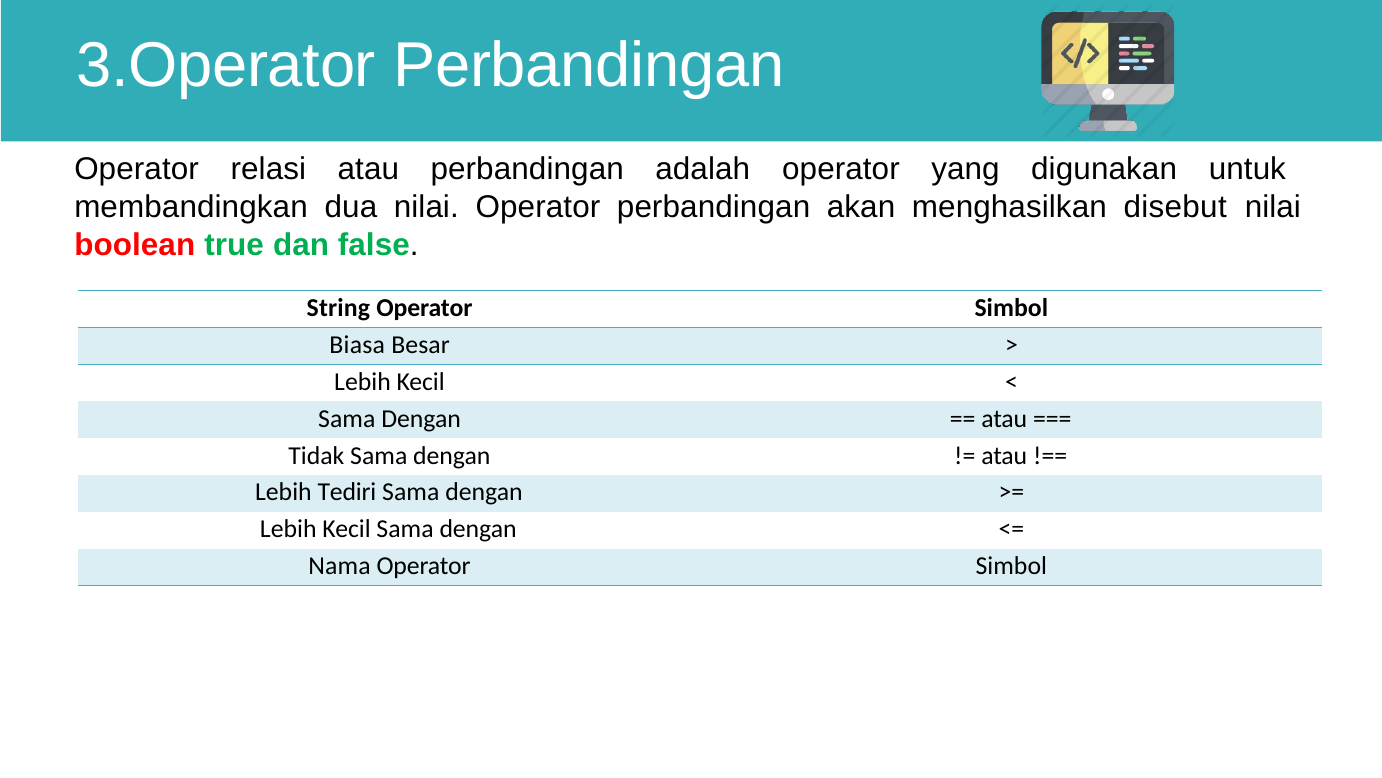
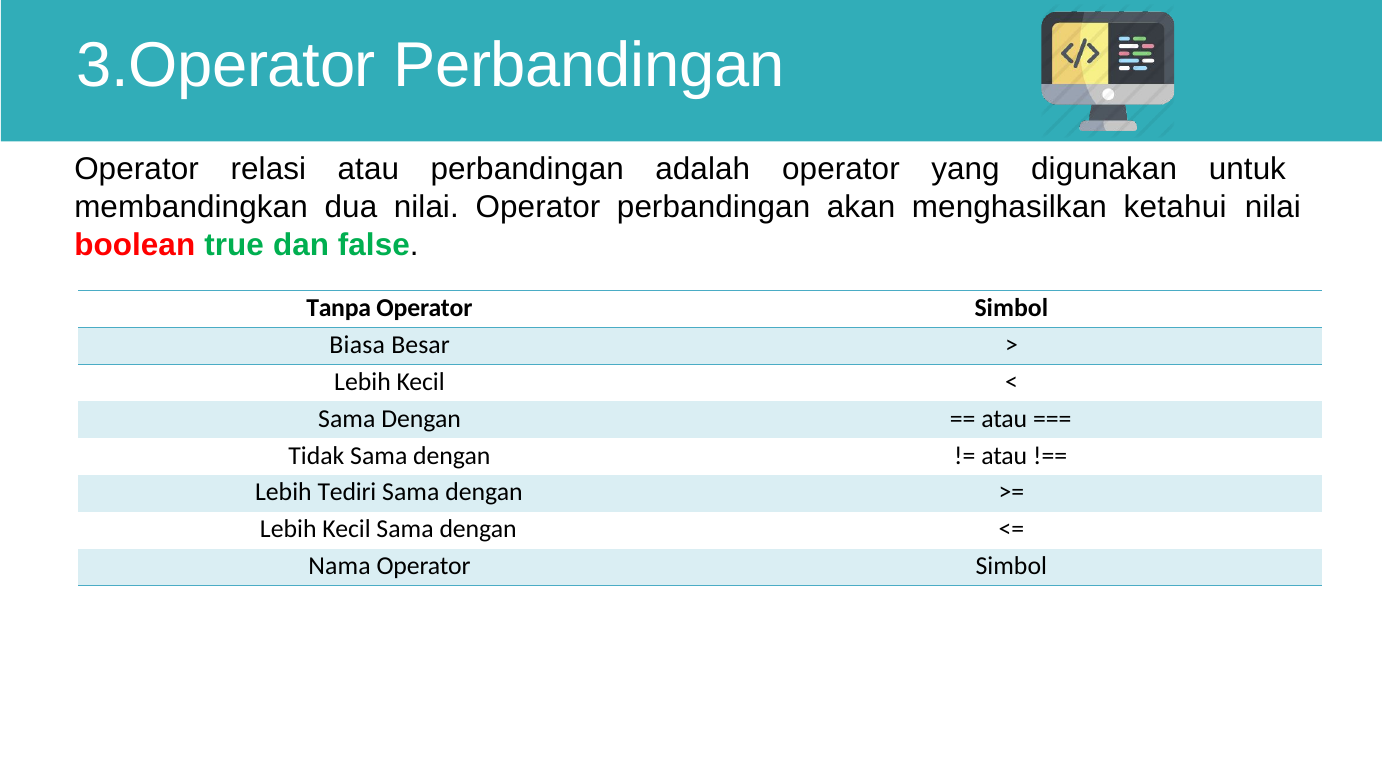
disebut: disebut -> ketahui
String: String -> Tanpa
